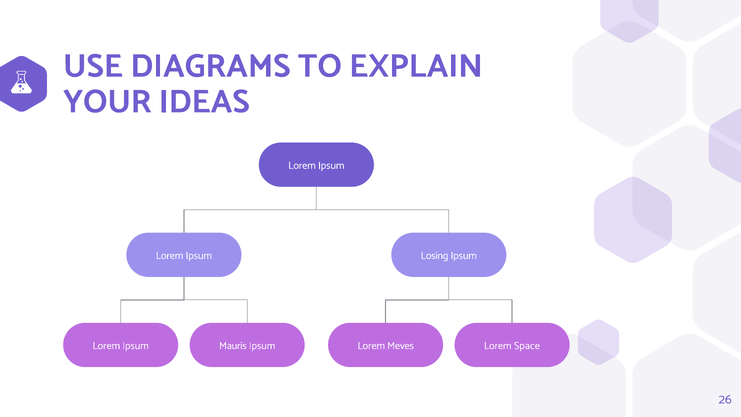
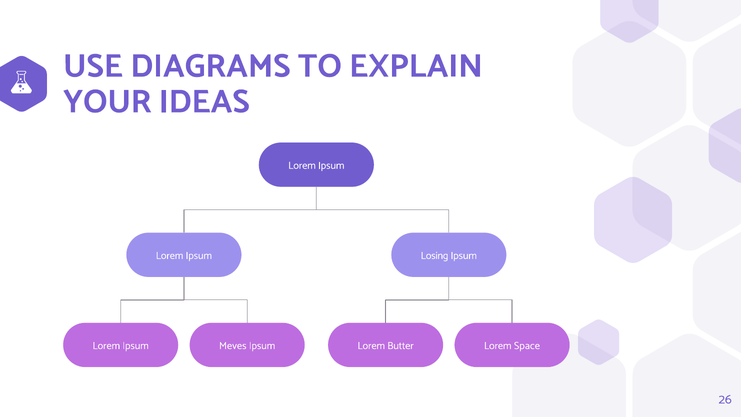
Mauris: Mauris -> Meves
Meves: Meves -> Butter
